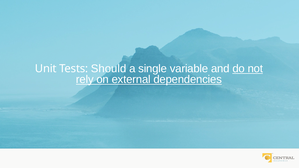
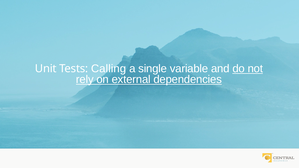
Should: Should -> Calling
